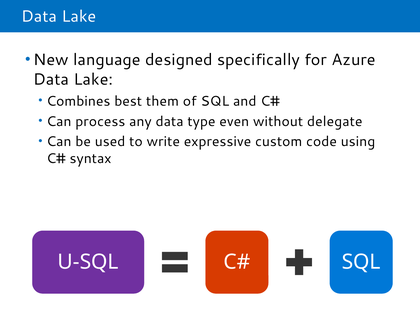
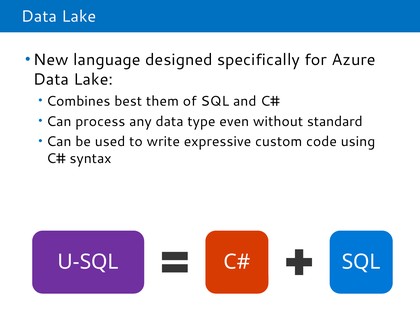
delegate: delegate -> standard
